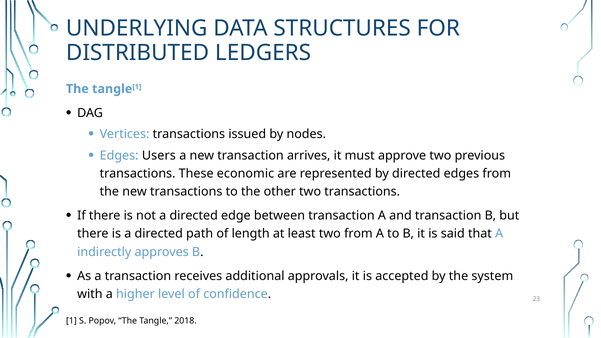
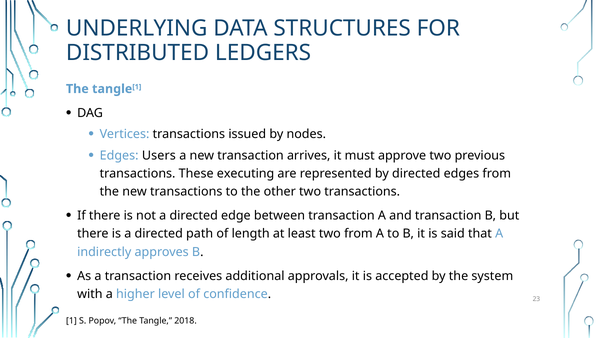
economic: economic -> executing
